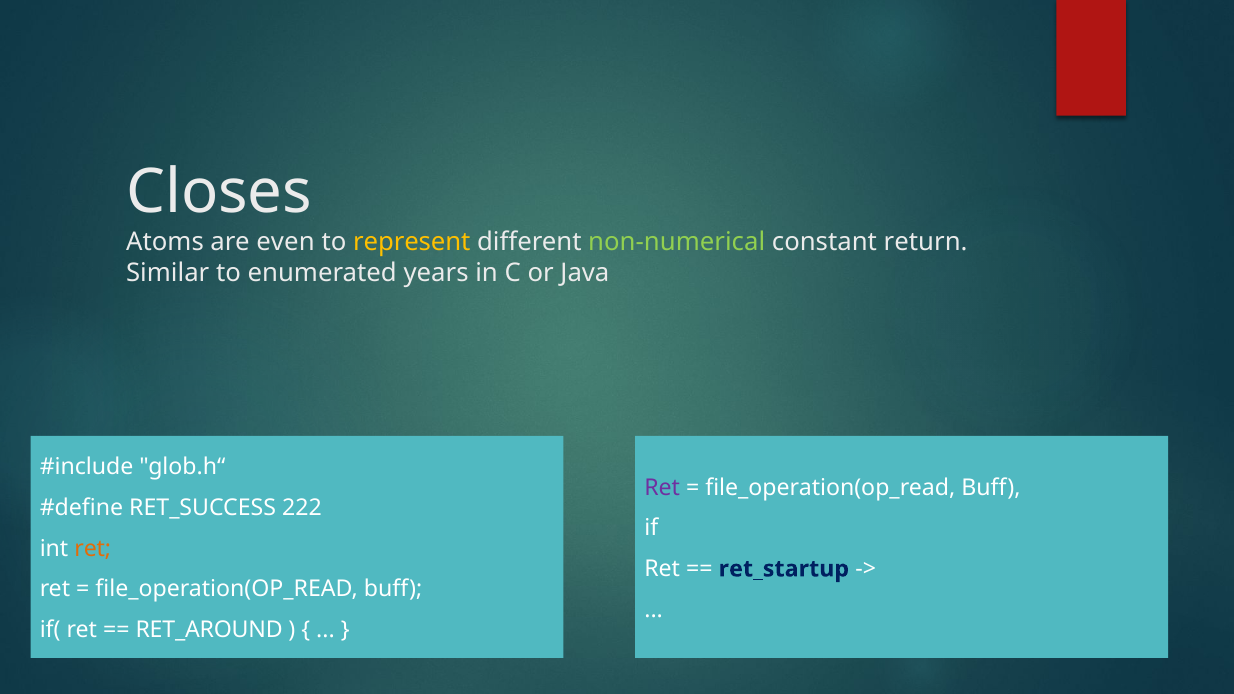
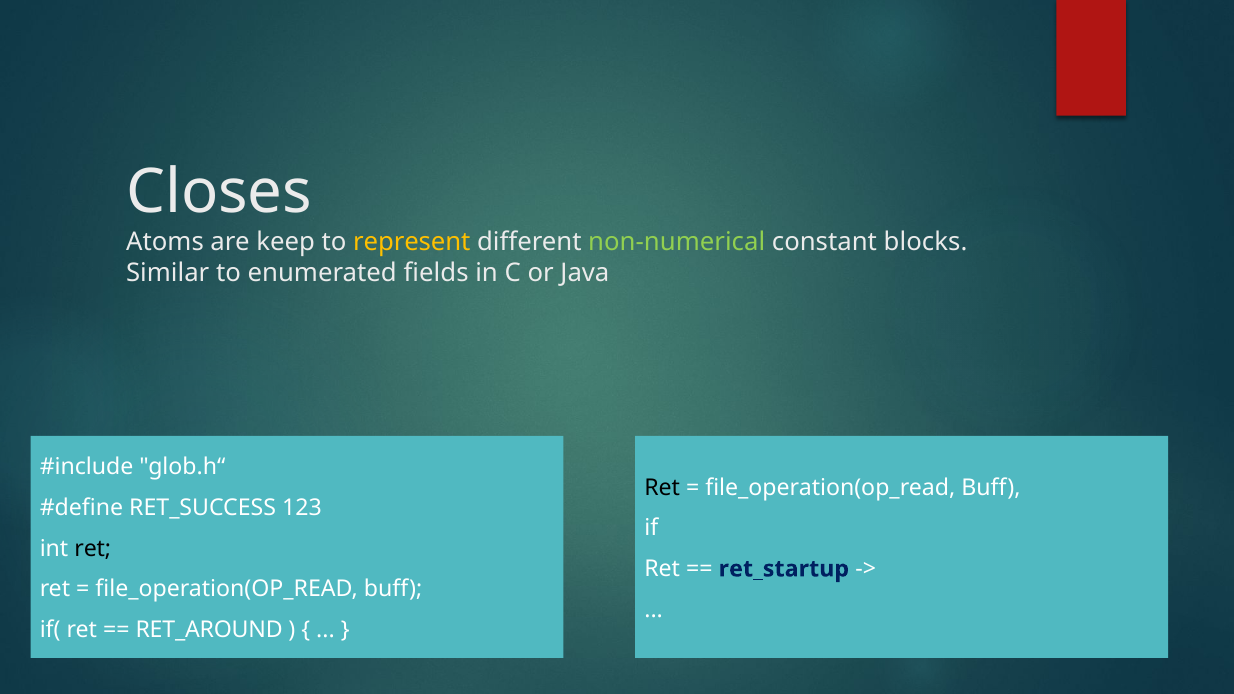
even: even -> keep
return: return -> blocks
years: years -> fields
Ret at (662, 488) colour: purple -> black
222: 222 -> 123
ret at (93, 549) colour: orange -> black
